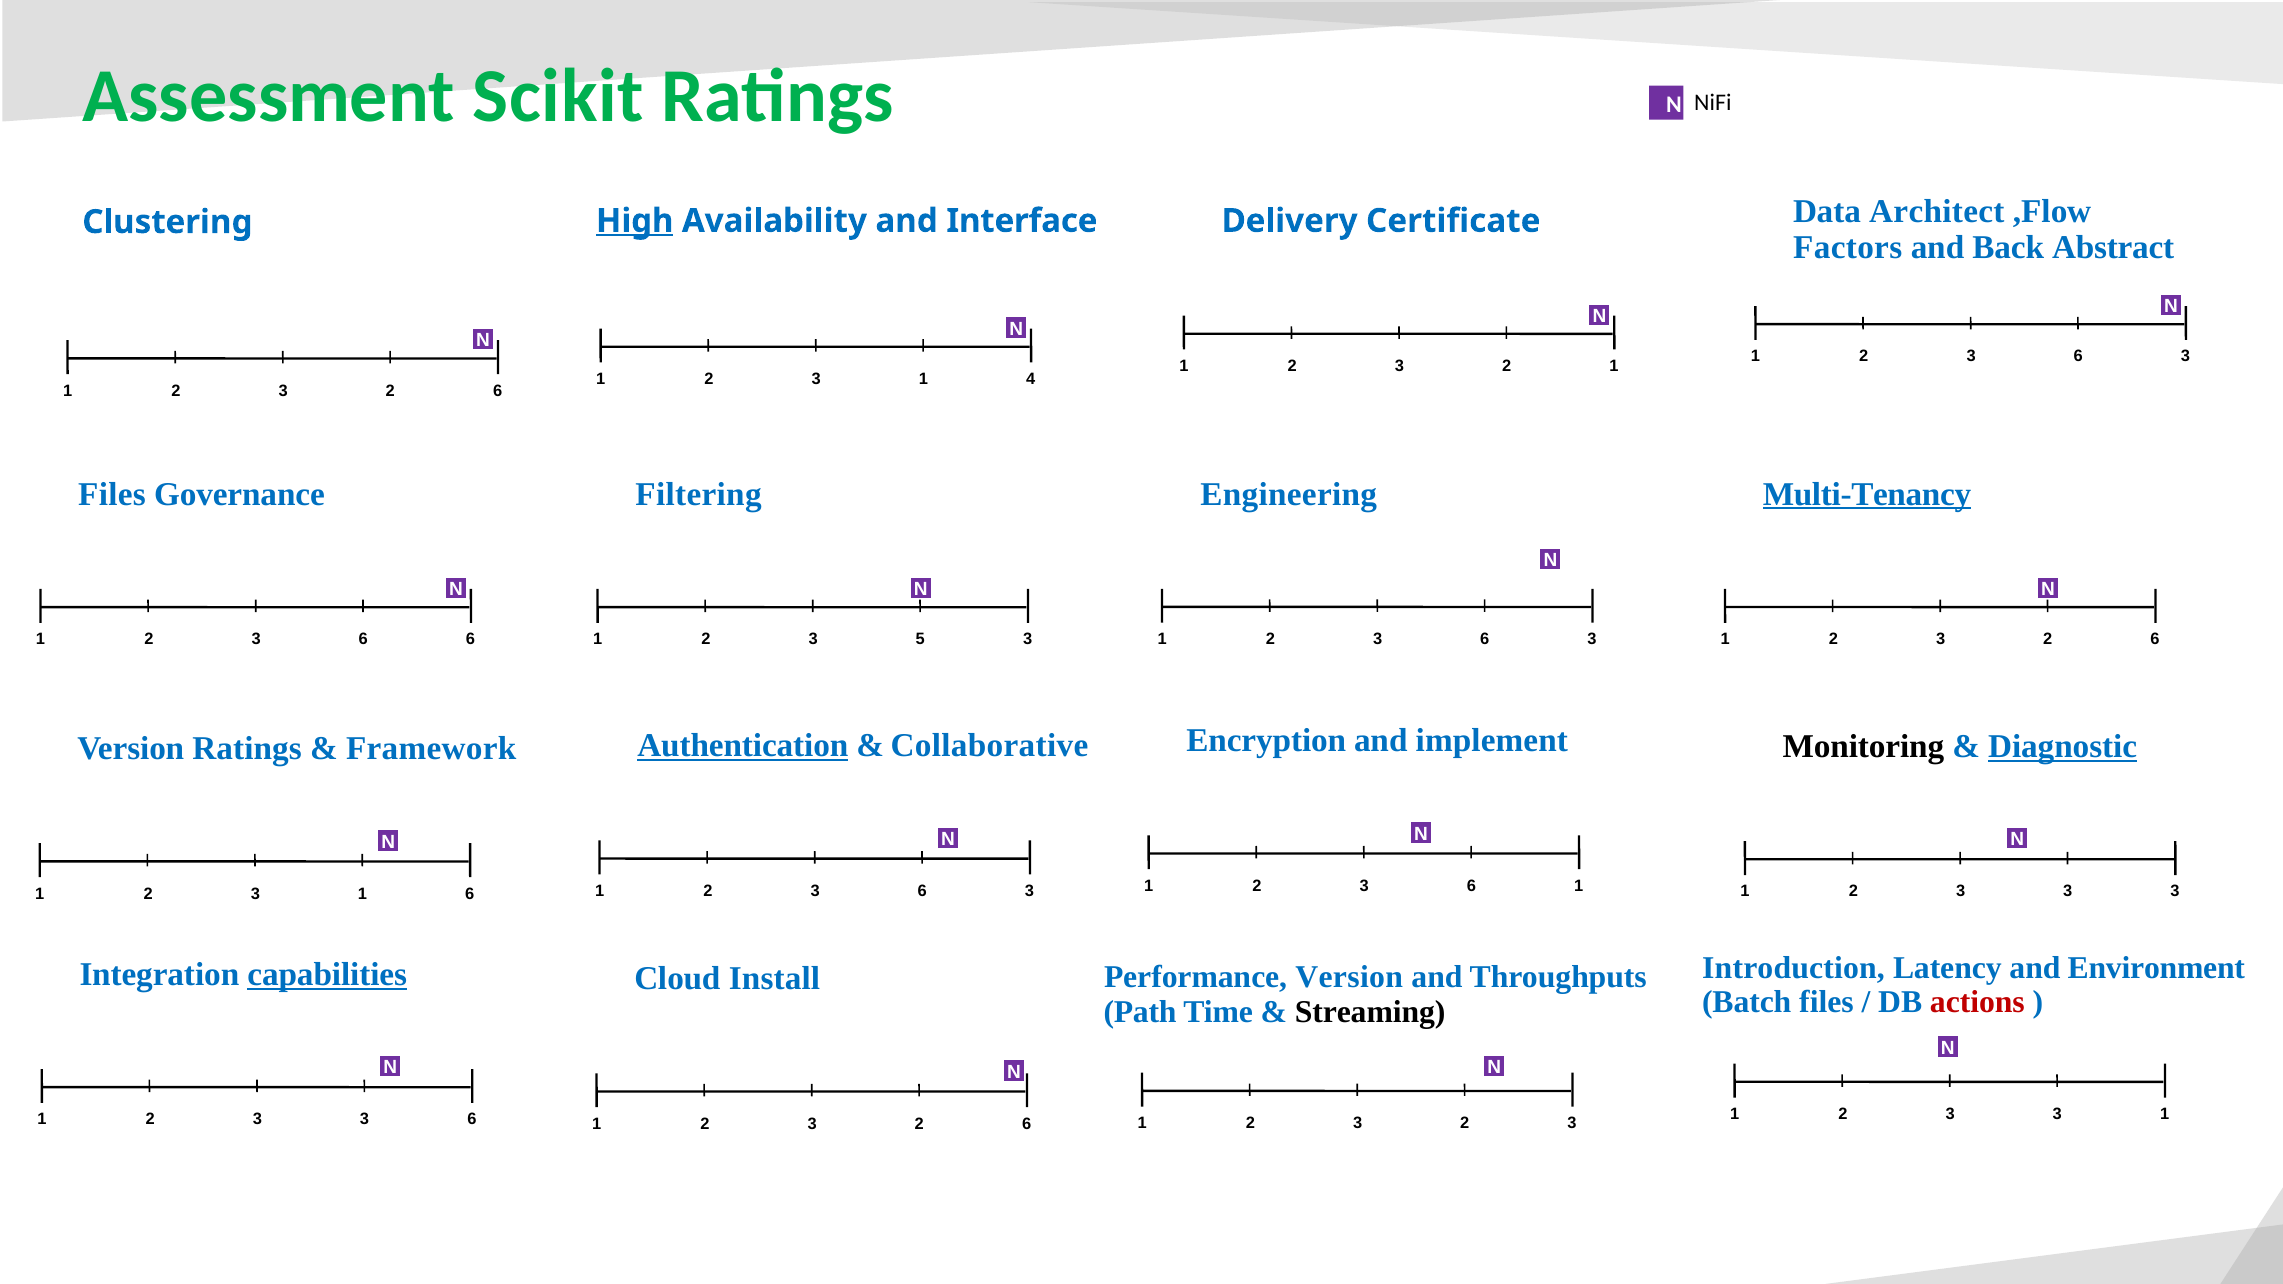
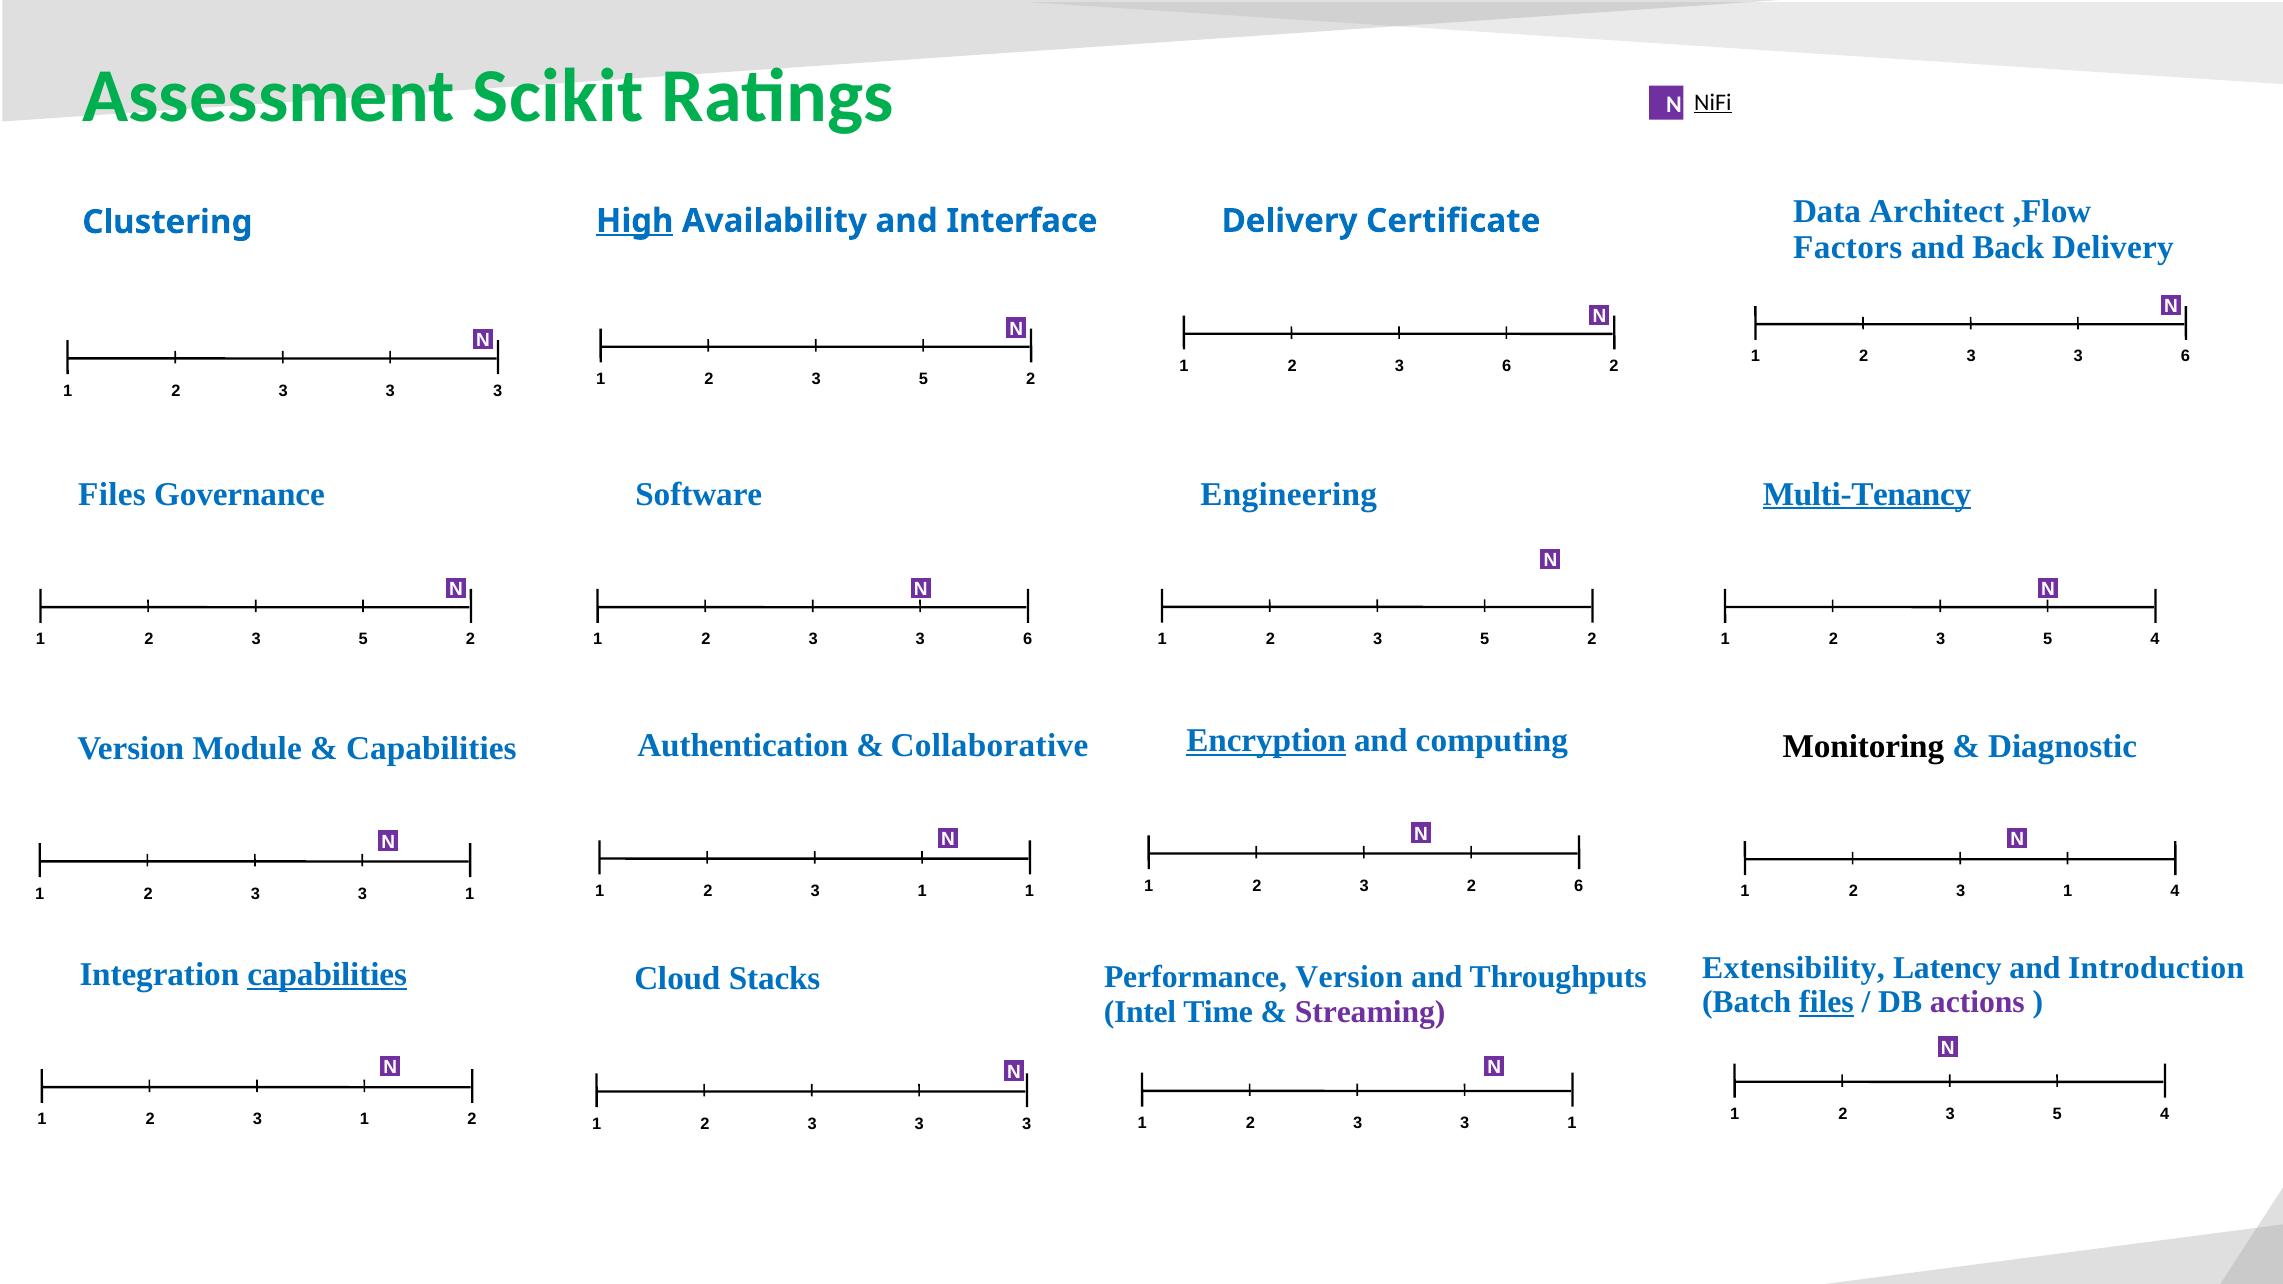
NiFi underline: none -> present
Back Abstract: Abstract -> Delivery
6 at (2078, 357): 6 -> 3
3 at (2185, 357): 3 -> 6
2 at (1507, 366): 2 -> 6
1 at (1614, 366): 1 -> 2
1 at (923, 379): 1 -> 5
4 at (1031, 379): 4 -> 2
2 at (390, 391): 2 -> 3
6 at (498, 391): 6 -> 3
Filtering: Filtering -> Software
6 at (1485, 639): 6 -> 5
3 at (1592, 639): 3 -> 2
6 at (363, 640): 6 -> 5
6 at (471, 640): 6 -> 2
5 at (920, 640): 5 -> 3
3 at (1028, 640): 3 -> 6
2 at (2048, 639): 2 -> 5
6 at (2155, 639): 6 -> 4
Encryption underline: none -> present
implement: implement -> computing
Authentication underline: present -> none
Diagnostic underline: present -> none
Version Ratings: Ratings -> Module
Framework at (431, 749): Framework -> Capabilities
6 at (1471, 886): 6 -> 2
1 at (1579, 886): 1 -> 6
6 at (922, 891): 6 -> 1
3 at (1029, 891): 3 -> 1
3 at (2068, 892): 3 -> 1
3 at (2175, 892): 3 -> 4
1 at (362, 894): 1 -> 3
6 at (470, 894): 6 -> 1
Introduction: Introduction -> Extensibility
Environment: Environment -> Introduction
Install: Install -> Stacks
files at (1826, 1003) underline: none -> present
actions colour: red -> purple
Path: Path -> Intel
Streaming colour: black -> purple
3 at (2057, 1114): 3 -> 5
1 at (2165, 1114): 1 -> 4
3 at (365, 1120): 3 -> 1
6 at (472, 1120): 6 -> 2
2 at (1465, 1123): 2 -> 3
3 at (1572, 1123): 3 -> 1
2 at (919, 1124): 2 -> 3
6 at (1027, 1124): 6 -> 3
